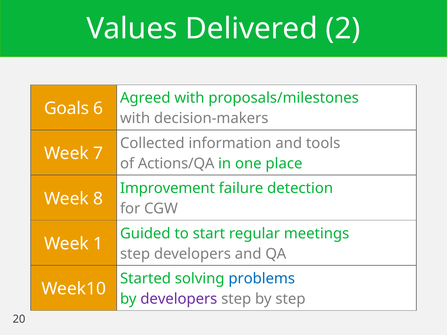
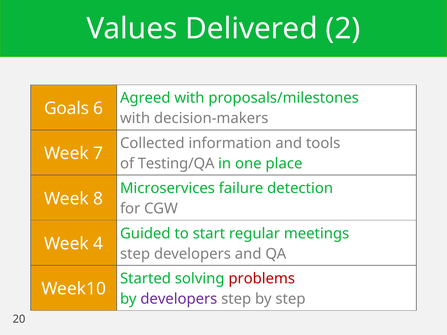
Actions/QA: Actions/QA -> Testing/QA
Improvement: Improvement -> Microservices
1: 1 -> 4
problems colour: blue -> red
